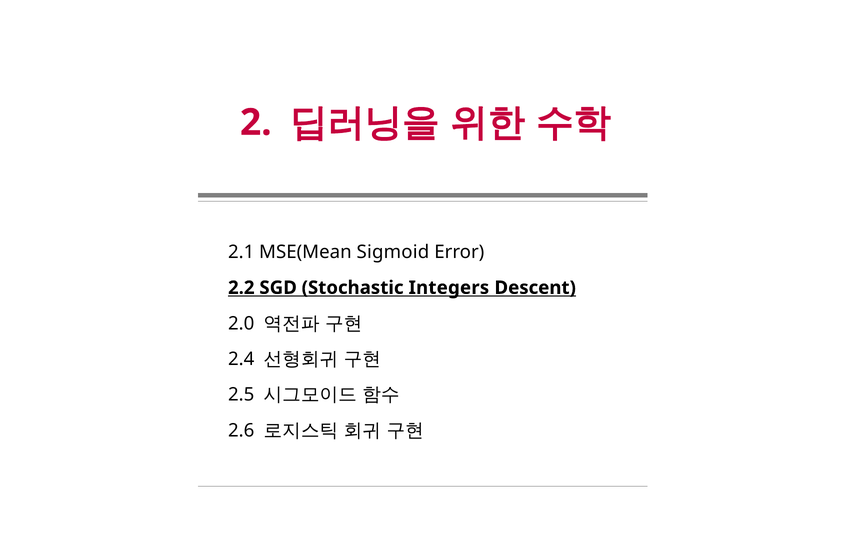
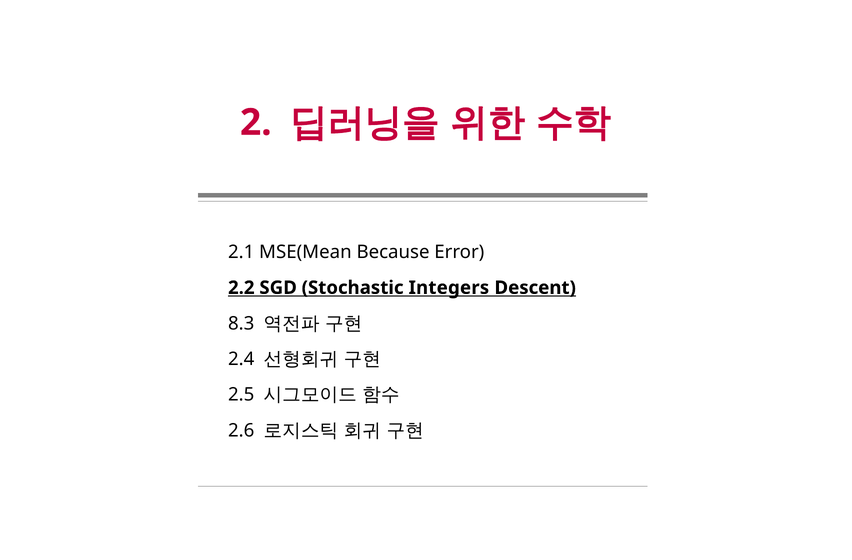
Sigmoid: Sigmoid -> Because
2.0: 2.0 -> 8.3
